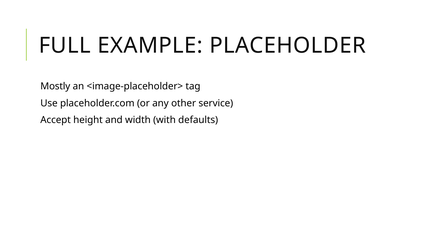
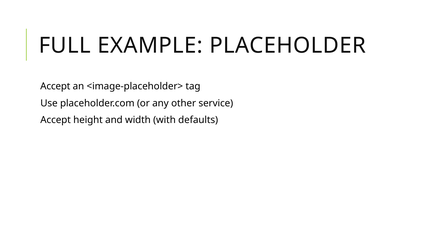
Mostly at (55, 86): Mostly -> Accept
